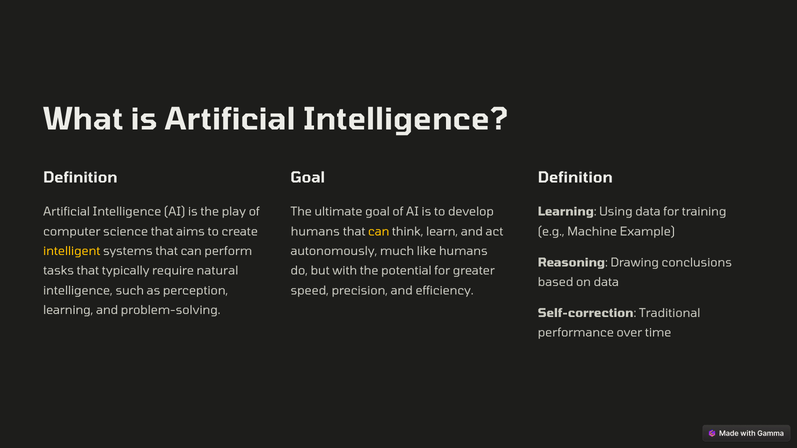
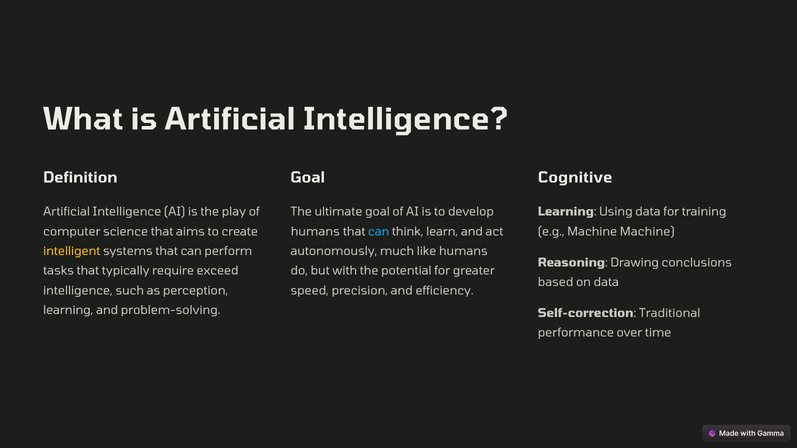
Definition at (575, 178): Definition -> Cognitive
can at (379, 232) colour: yellow -> light blue
Machine Example: Example -> Machine
natural: natural -> exceed
